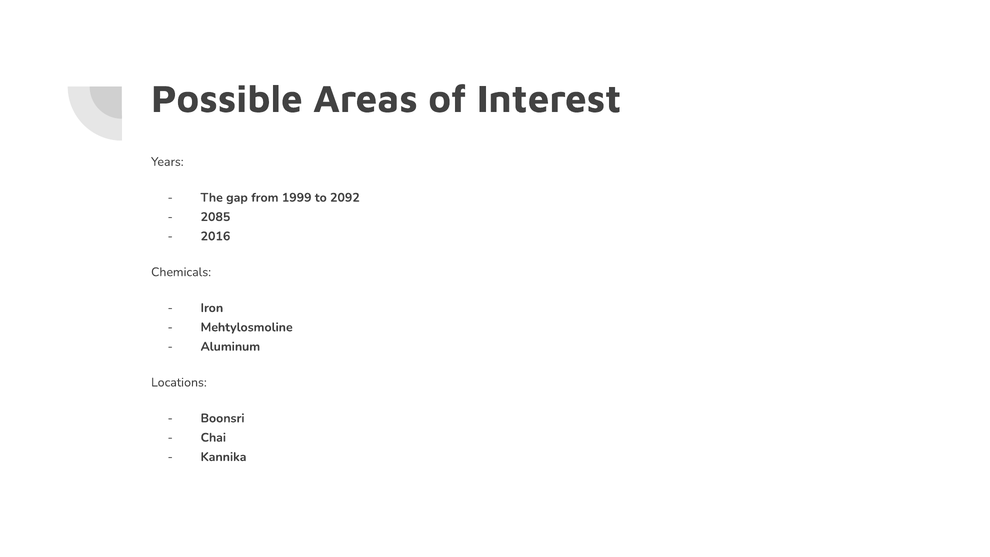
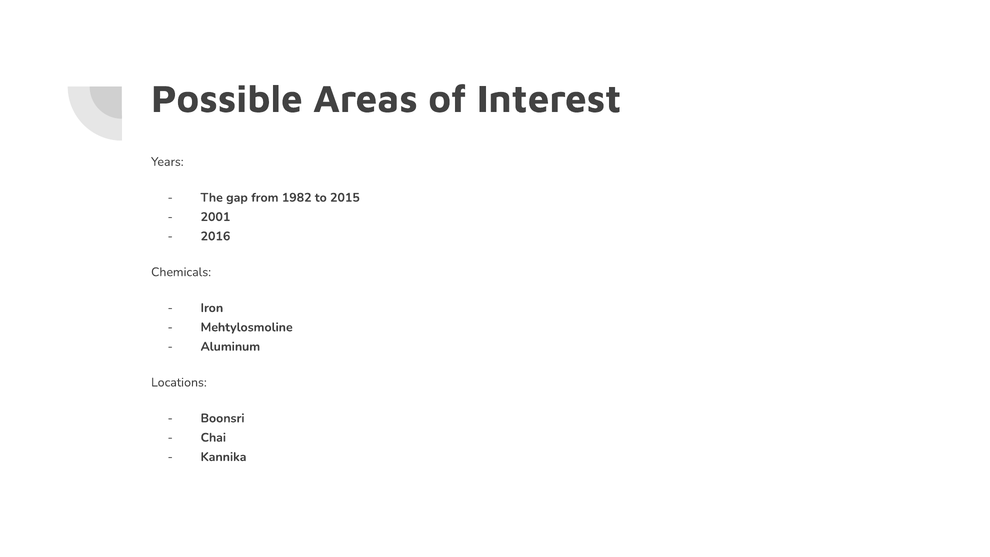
1999: 1999 -> 1982
2092: 2092 -> 2015
2085: 2085 -> 2001
